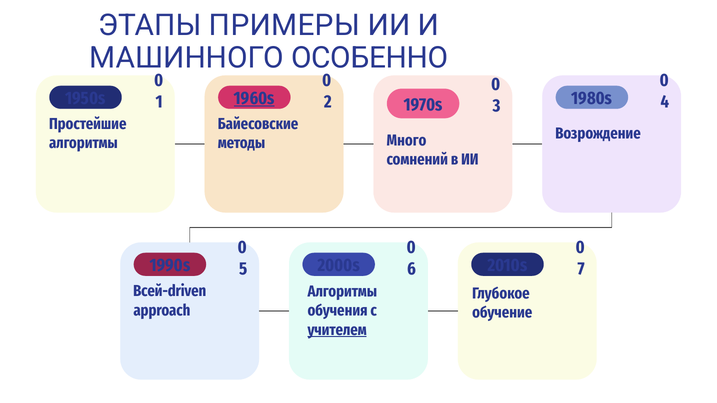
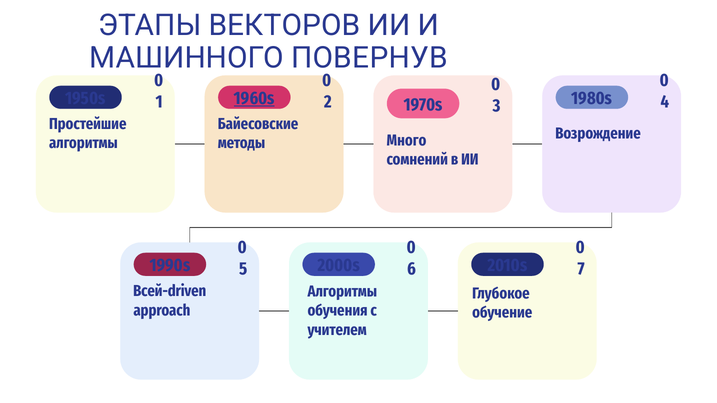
ПРИМЕРЫ: ПРИМЕРЫ -> ВЕКТОРОВ
ОСОБЕННО: ОСОБЕННО -> ПОВЕРНУВ
учителем underline: present -> none
